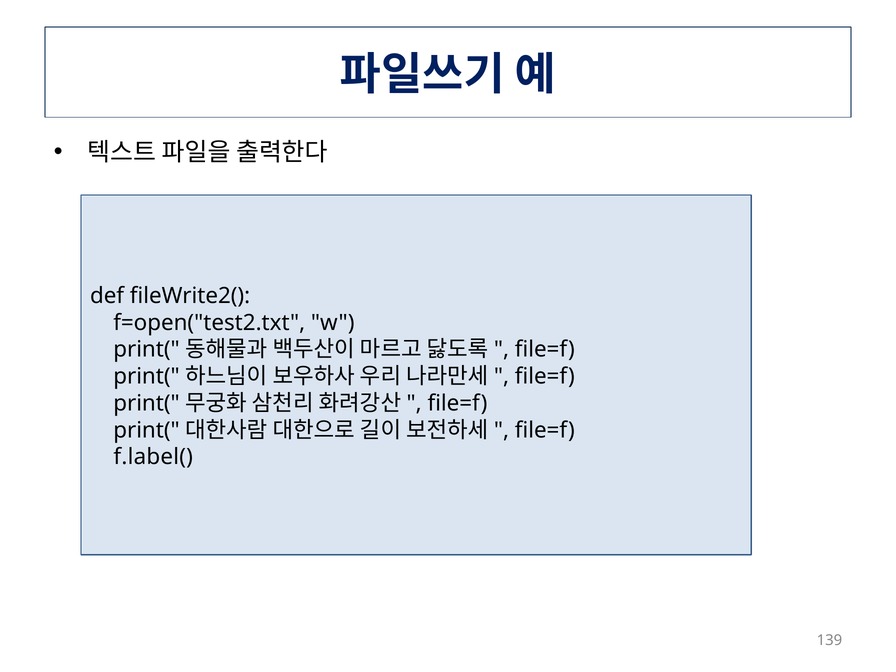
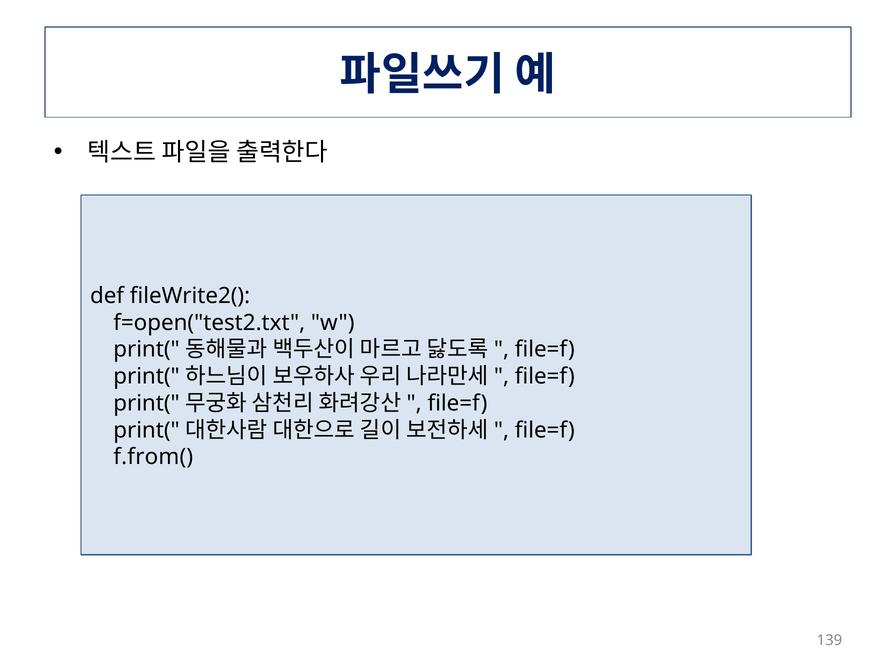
f.label(: f.label( -> f.from(
